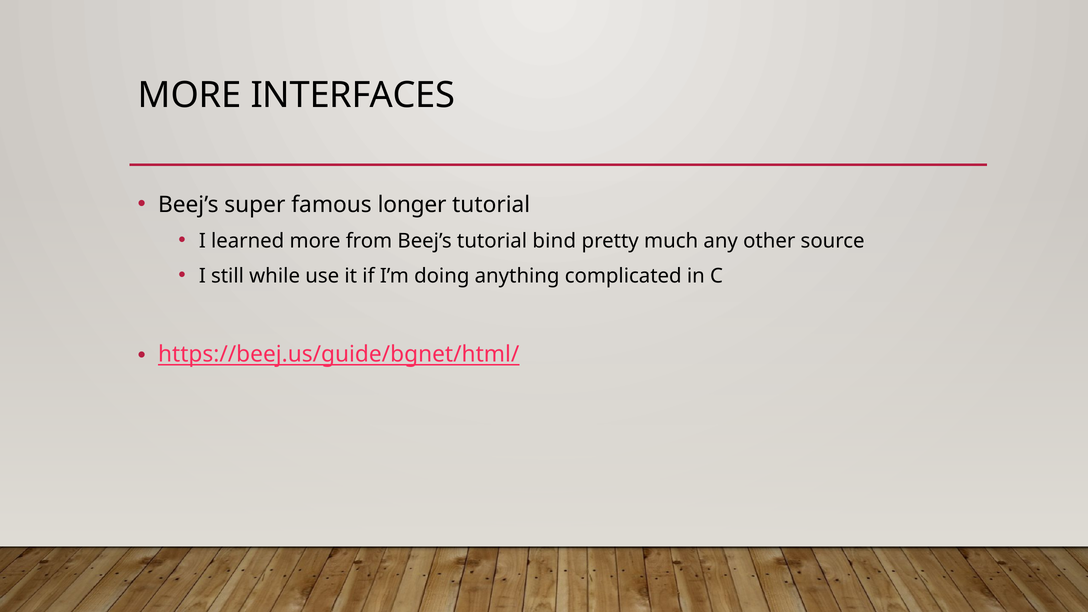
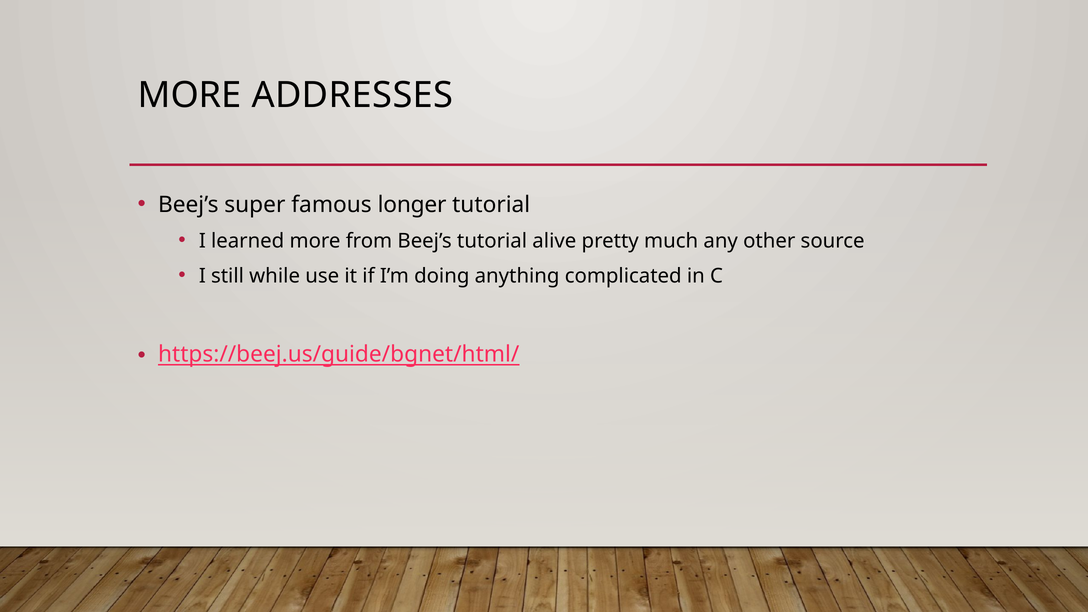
INTERFACES: INTERFACES -> ADDRESSES
bind: bind -> alive
